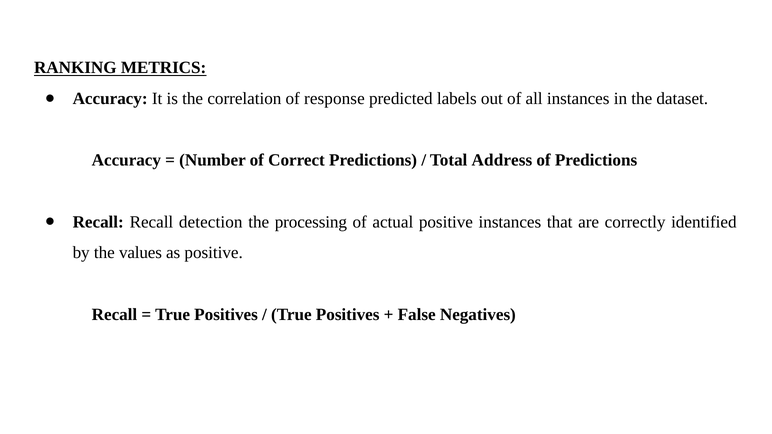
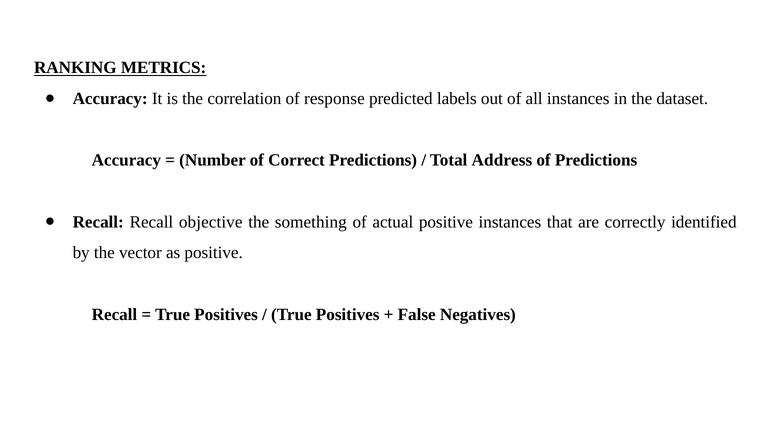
detection: detection -> objective
processing: processing -> something
values: values -> vector
